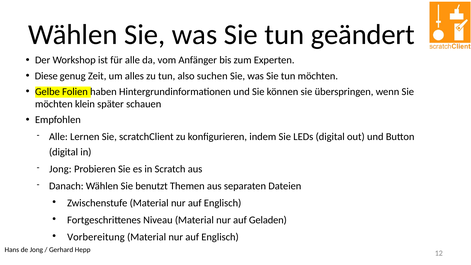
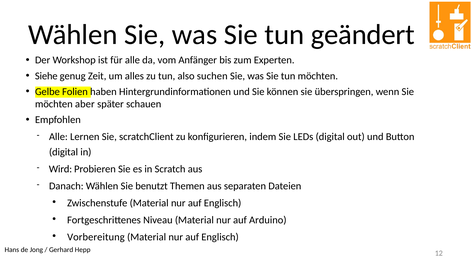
Diese: Diese -> Siehe
klein: klein -> aber
Jong at (60, 169): Jong -> Wird
Geladen: Geladen -> Arduino
